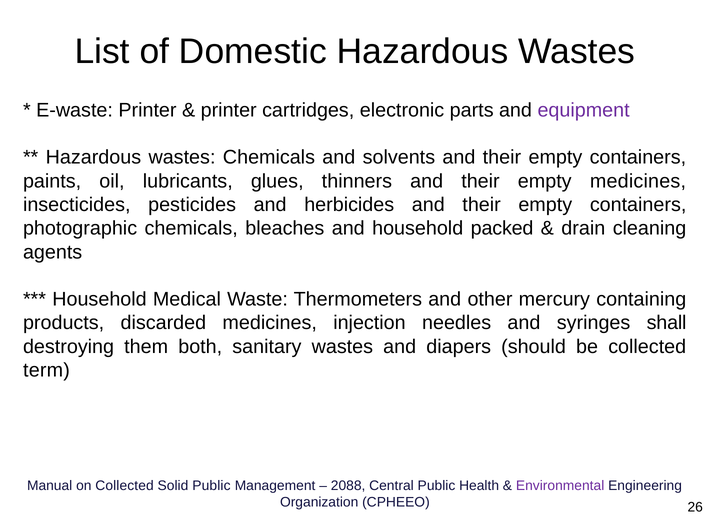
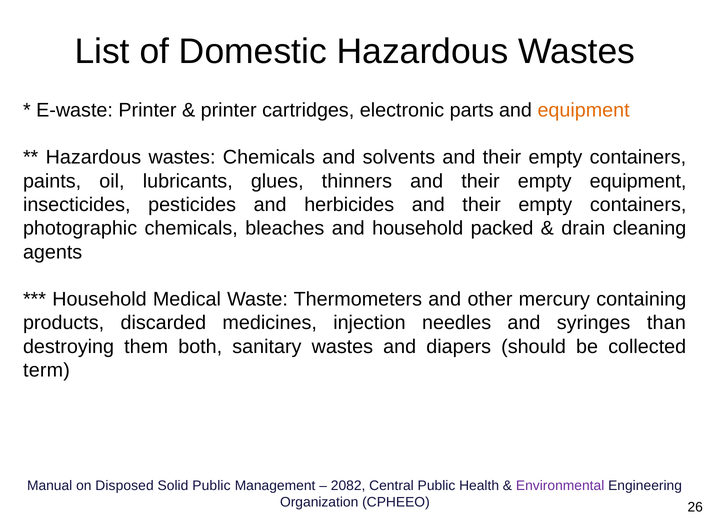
equipment at (584, 110) colour: purple -> orange
empty medicines: medicines -> equipment
shall: shall -> than
on Collected: Collected -> Disposed
2088: 2088 -> 2082
